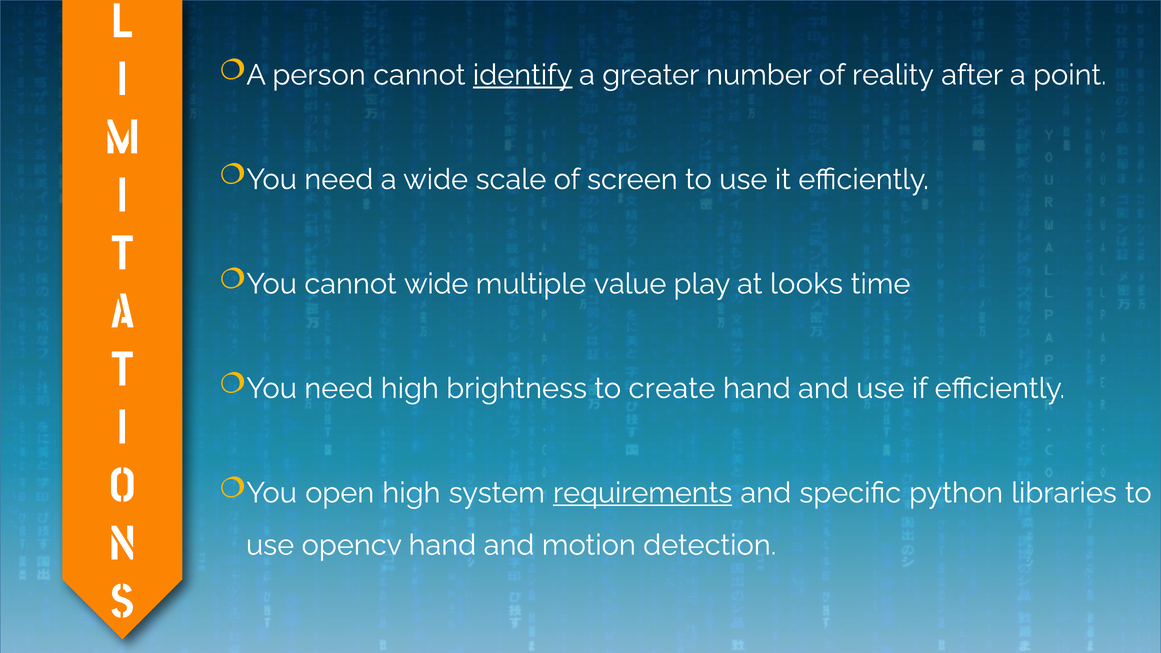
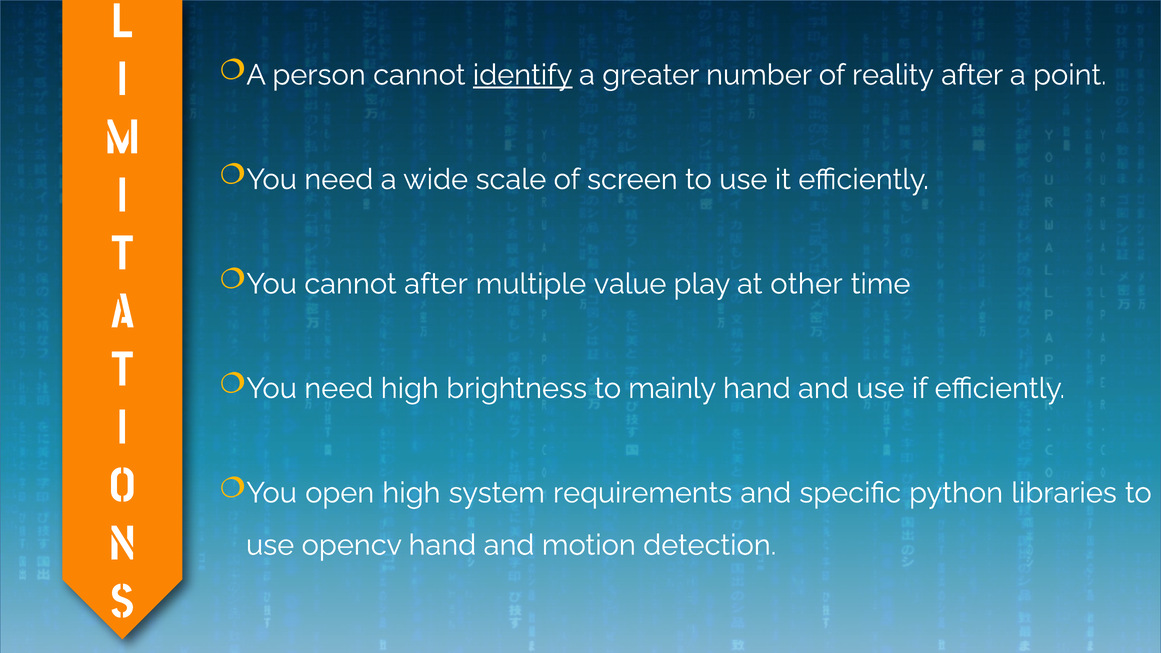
cannot wide: wide -> after
looks: looks -> other
create: create -> mainly
requirements underline: present -> none
